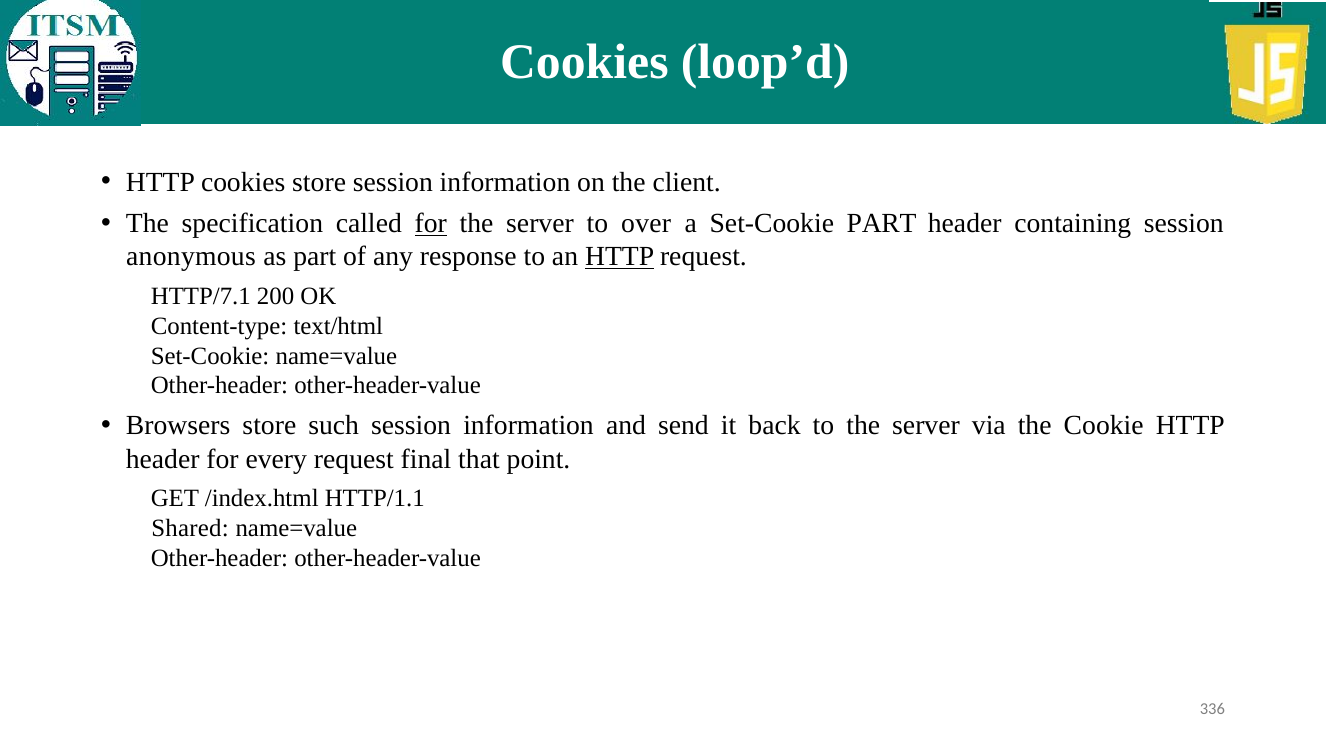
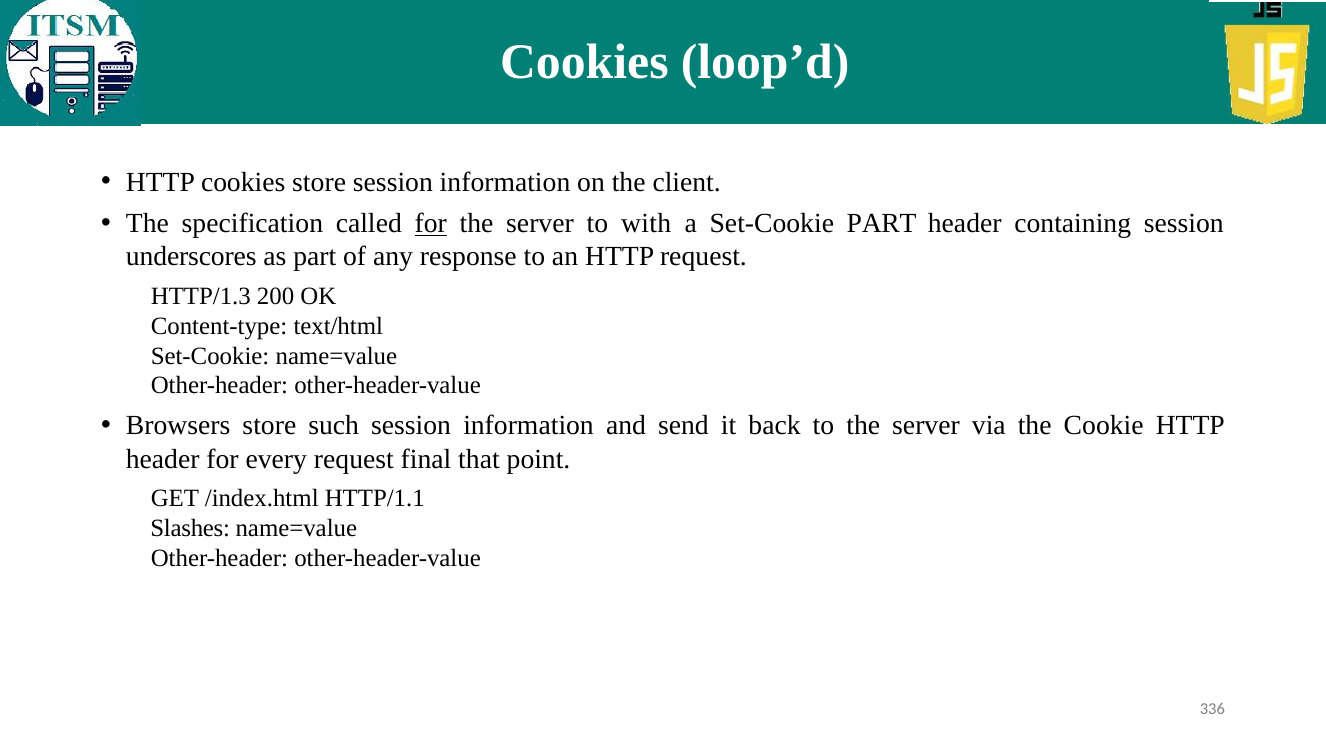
over: over -> with
anonymous: anonymous -> underscores
HTTP at (620, 257) underline: present -> none
HTTP/7.1: HTTP/7.1 -> HTTP/1.3
Shared: Shared -> Slashes
